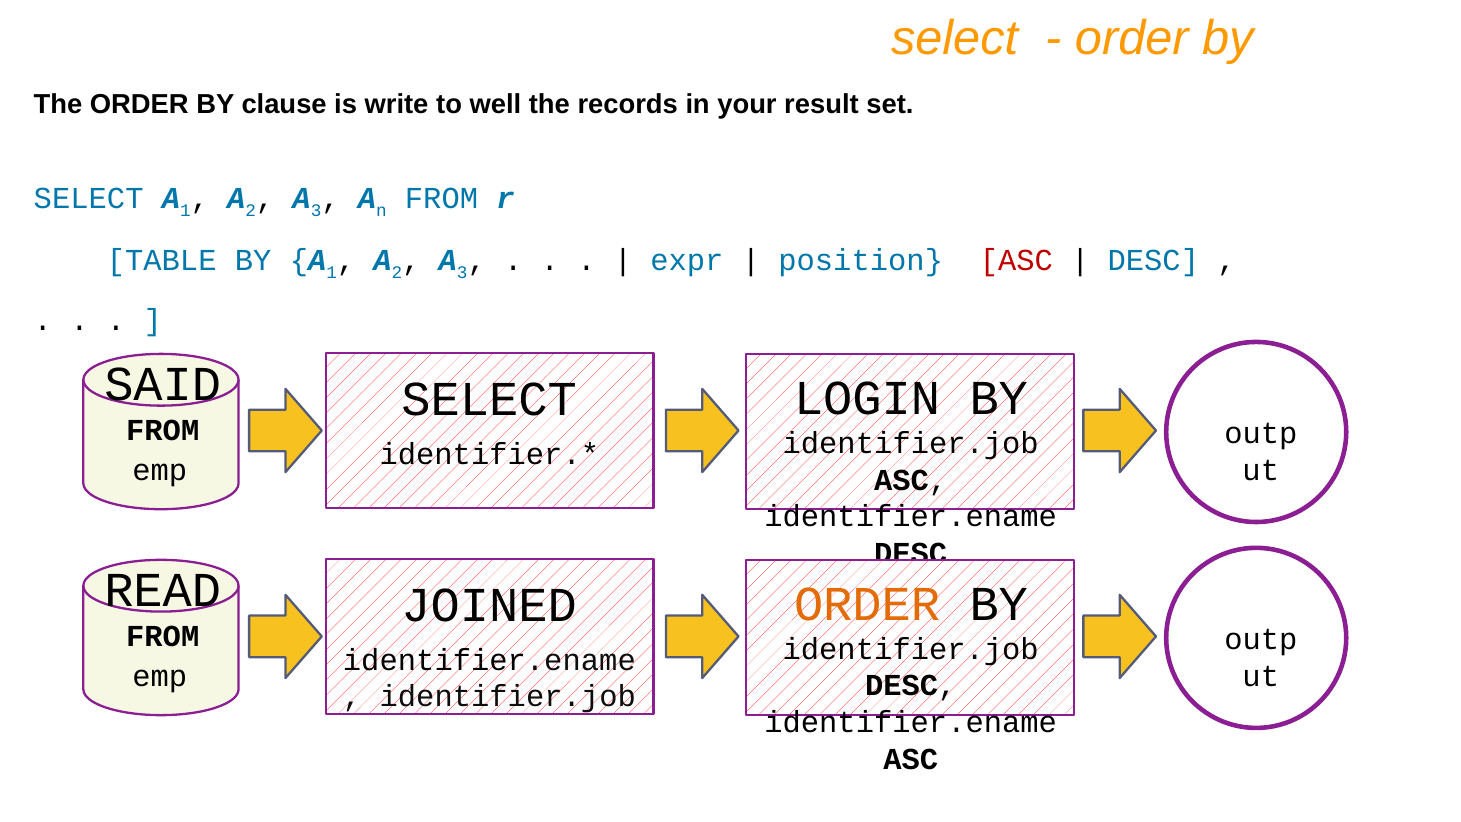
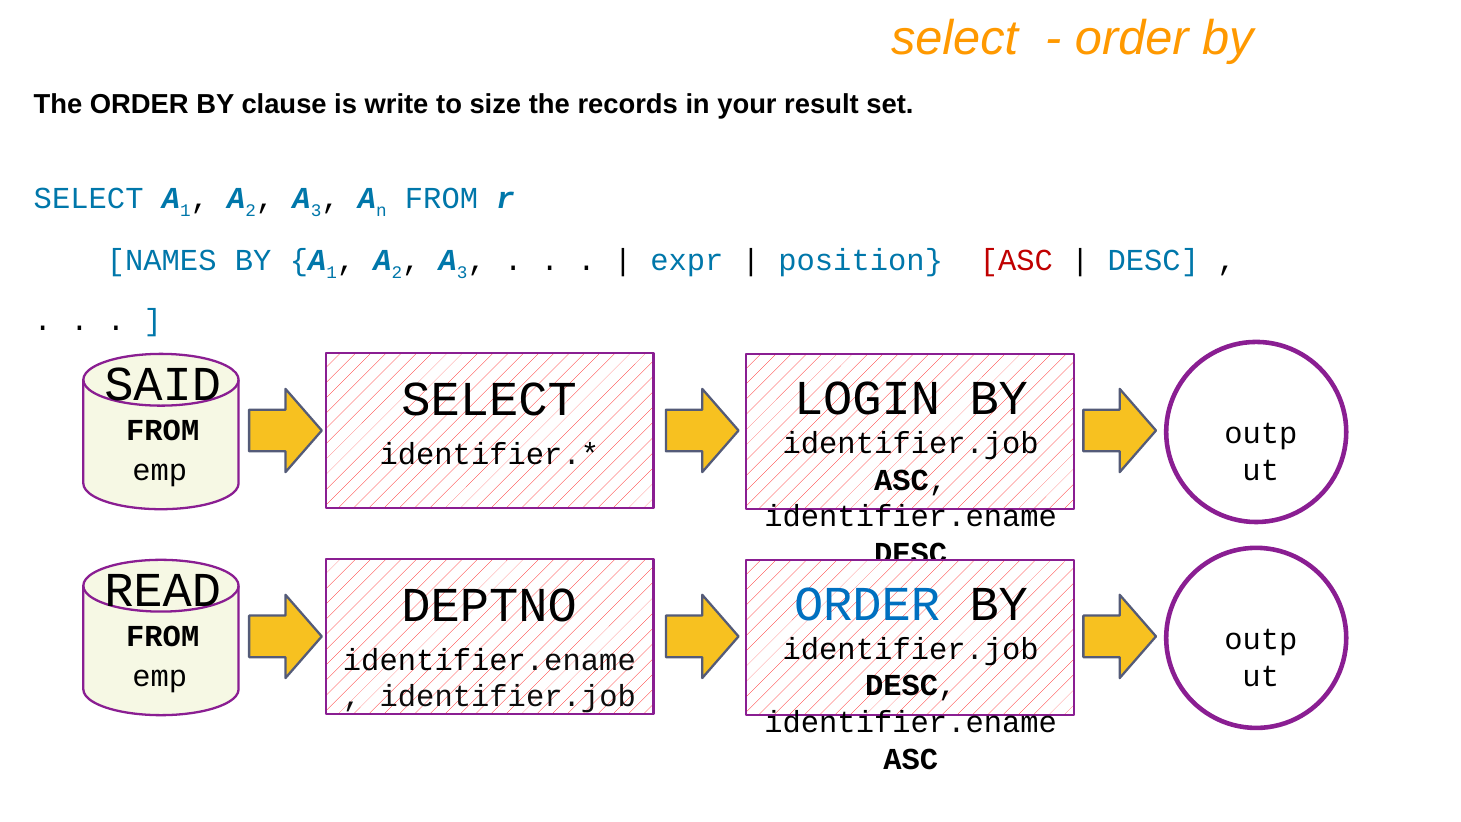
well: well -> size
TABLE: TABLE -> NAMES
ORDER at (867, 604) colour: orange -> blue
JOINED: JOINED -> DEPTNO
